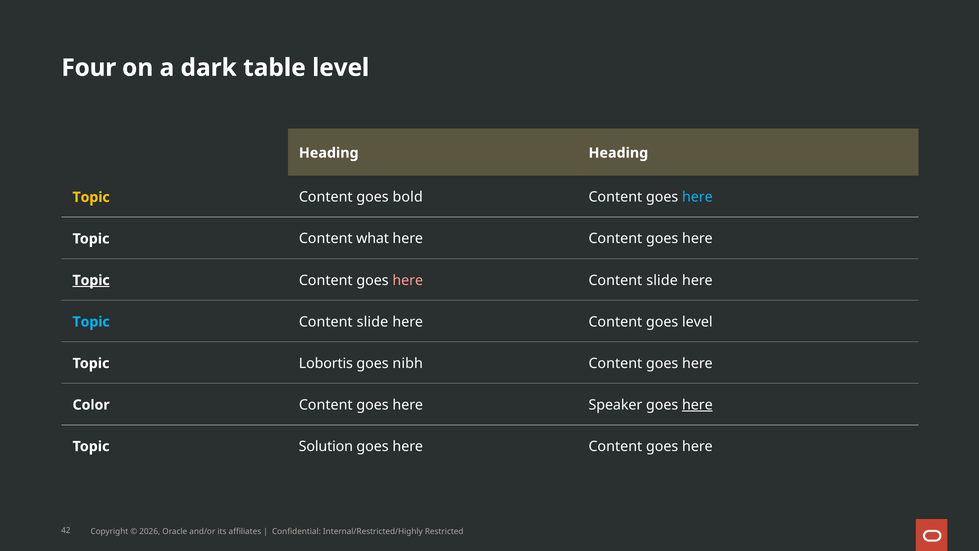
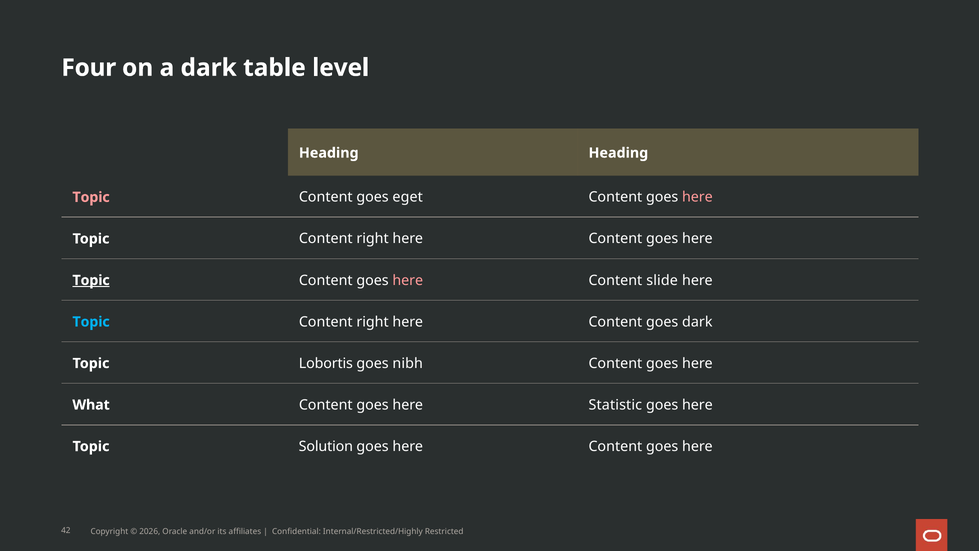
Topic at (91, 197) colour: yellow -> pink
bold: bold -> eget
here at (697, 197) colour: light blue -> pink
what at (373, 239): what -> right
slide at (372, 322): slide -> right
goes level: level -> dark
Color: Color -> What
Speaker: Speaker -> Statistic
here at (697, 405) underline: present -> none
